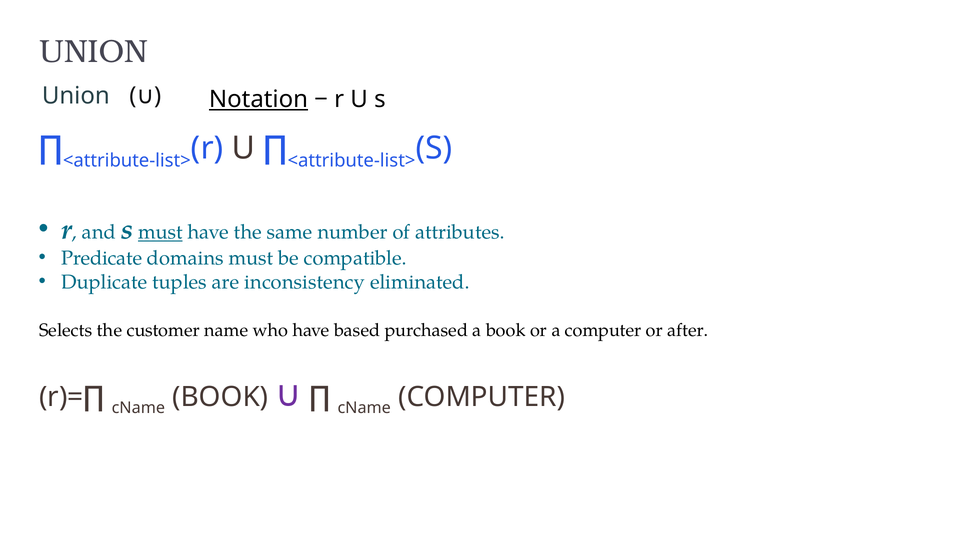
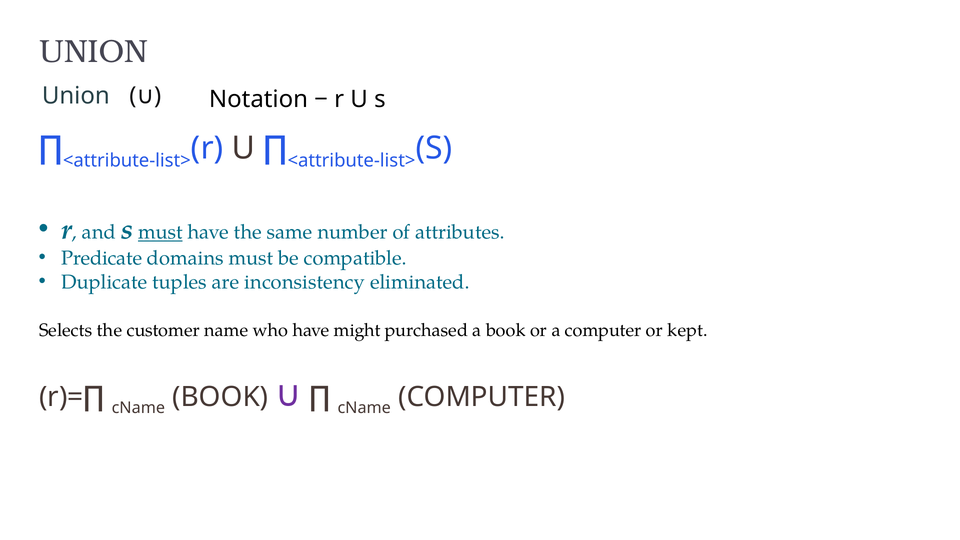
Notation underline: present -> none
based: based -> might
after: after -> kept
